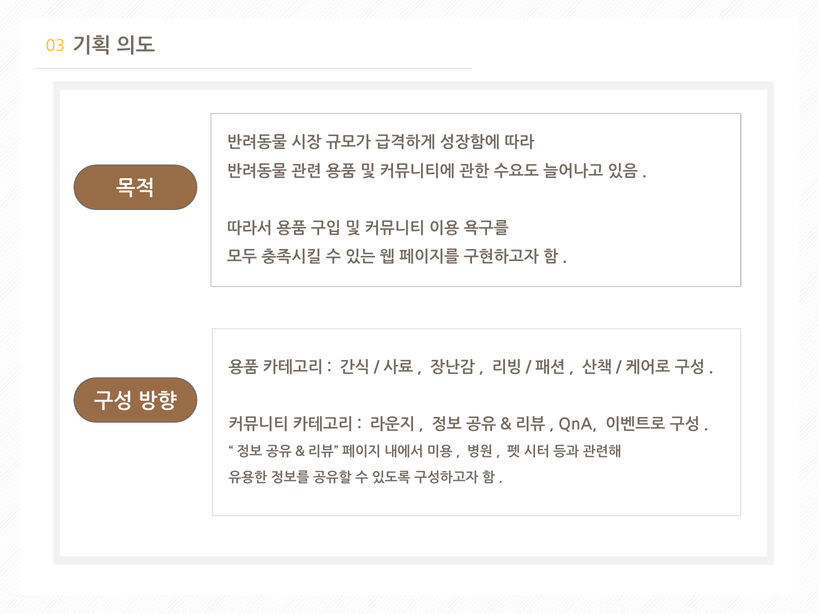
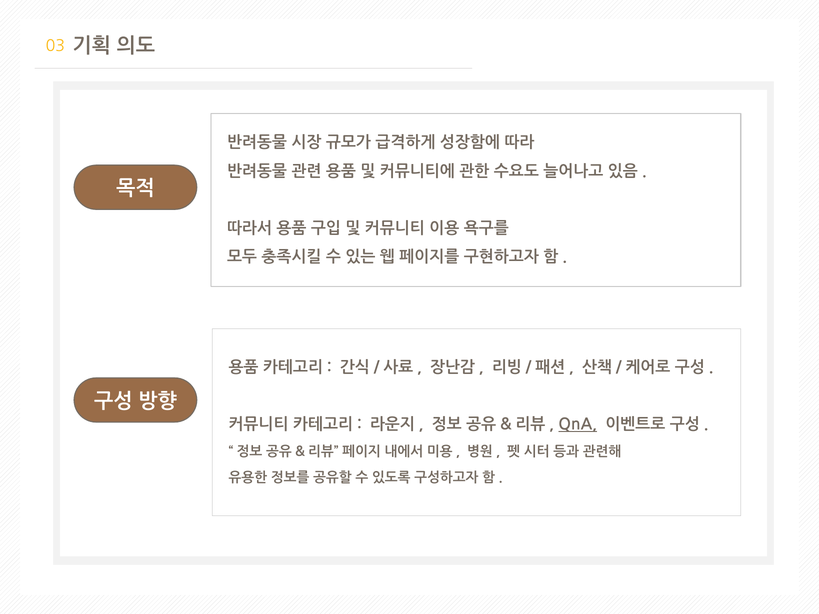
QnA underline: none -> present
